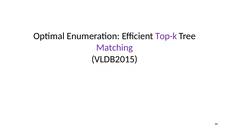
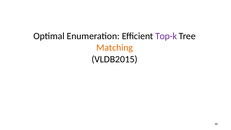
Matching colour: purple -> orange
